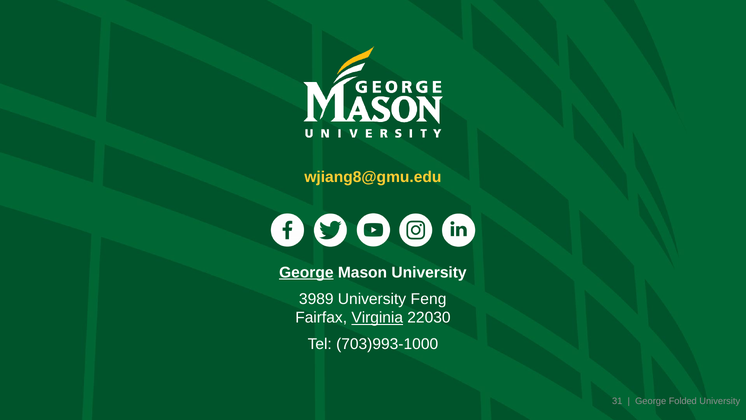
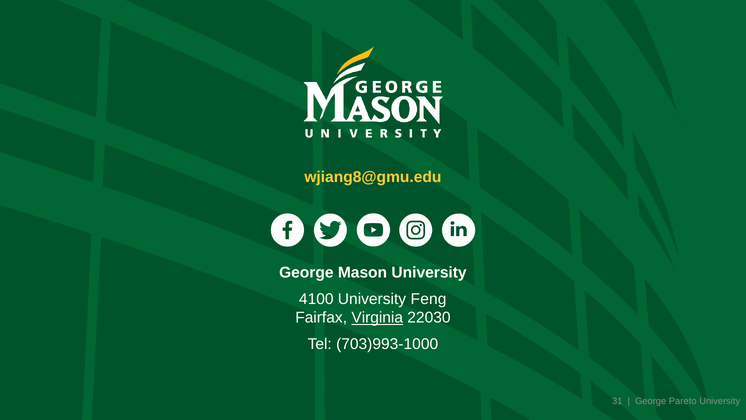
George at (306, 272) underline: present -> none
3989: 3989 -> 4100
Folded: Folded -> Pareto
